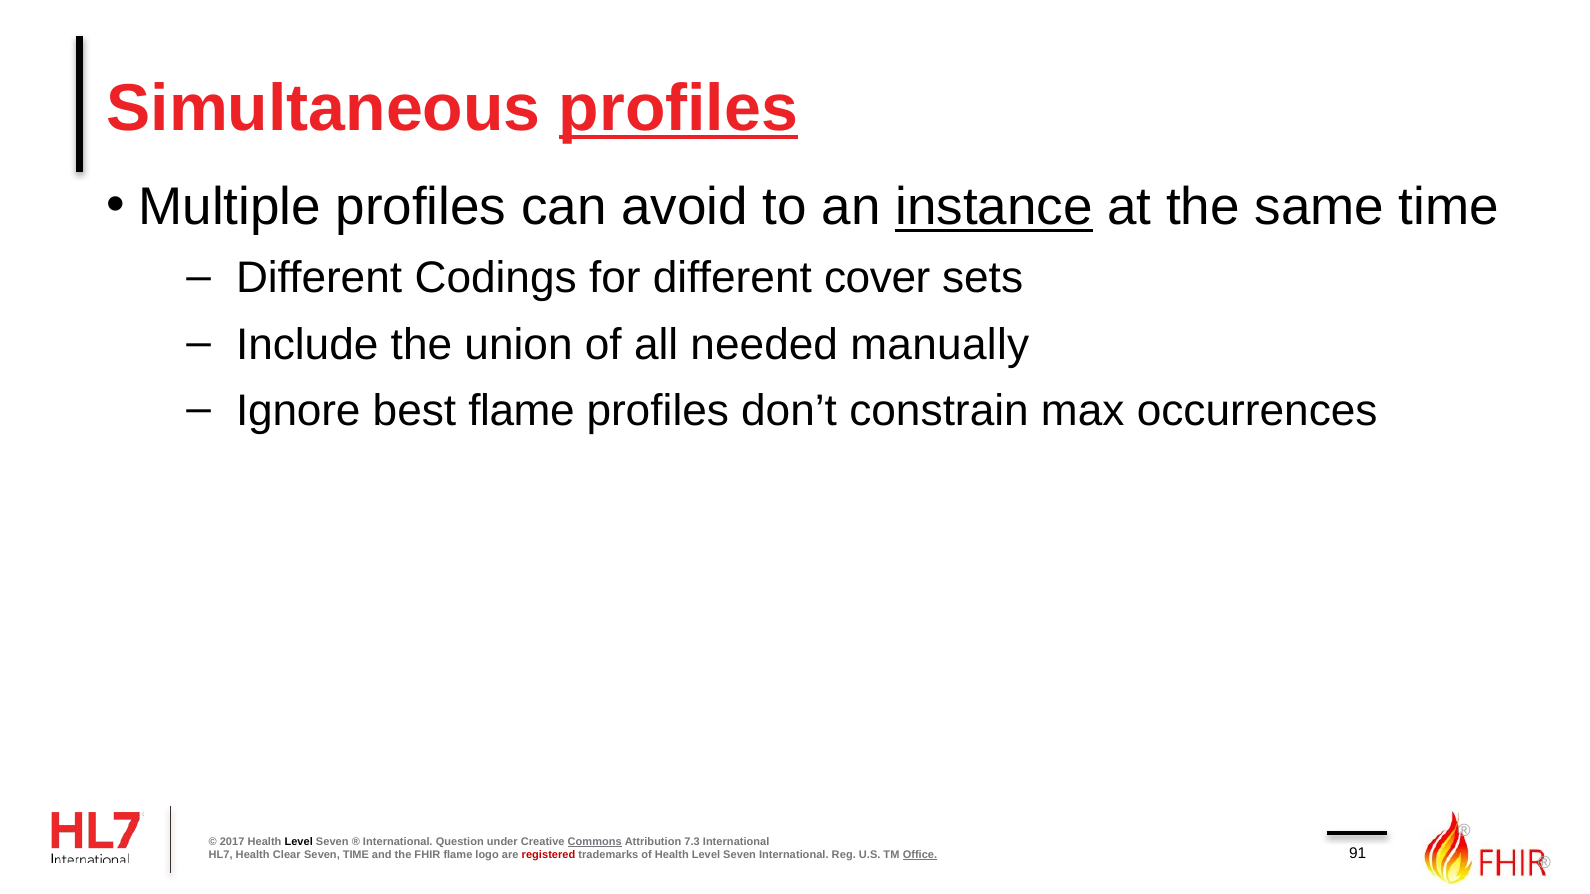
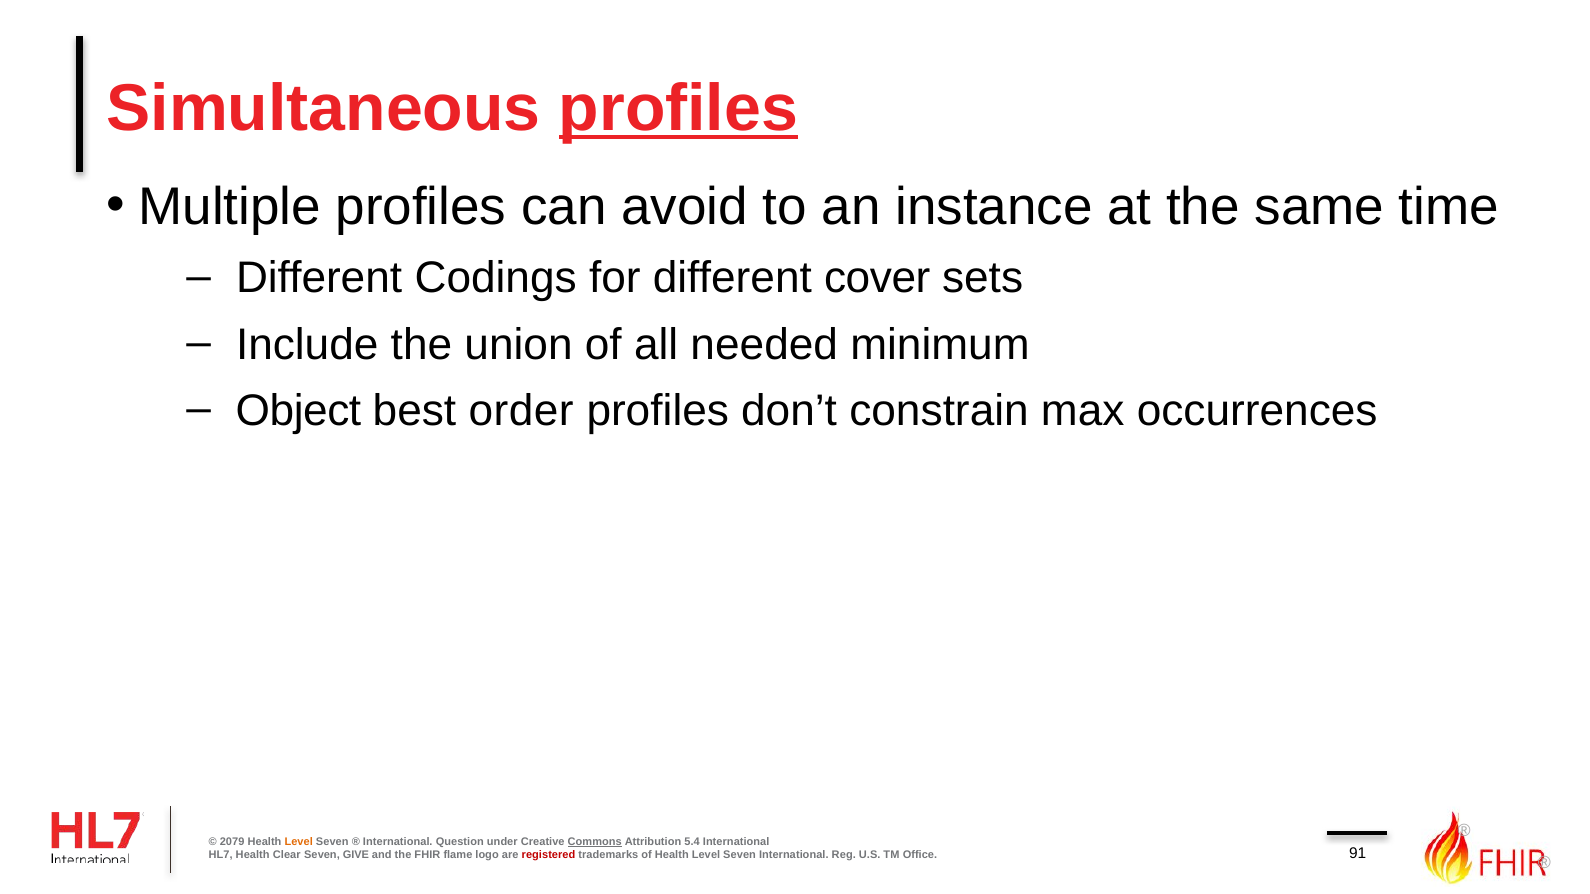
instance underline: present -> none
manually: manually -> minimum
Ignore: Ignore -> Object
best flame: flame -> order
2017: 2017 -> 2079
Level at (299, 842) colour: black -> orange
7.3: 7.3 -> 5.4
Seven TIME: TIME -> GIVE
Office underline: present -> none
